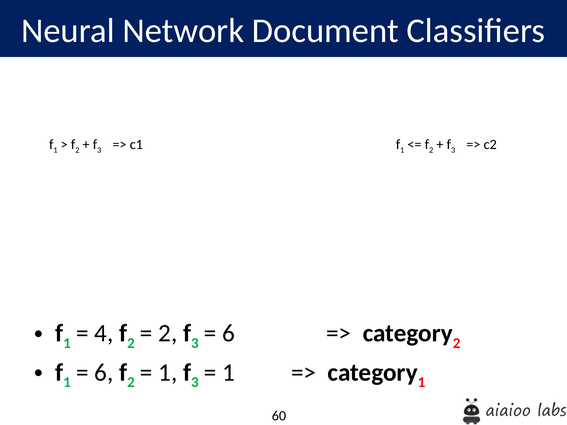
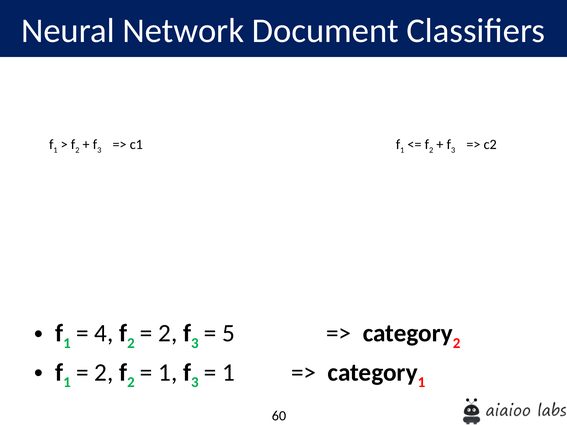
6 at (228, 333): 6 -> 5
6 at (104, 373): 6 -> 2
